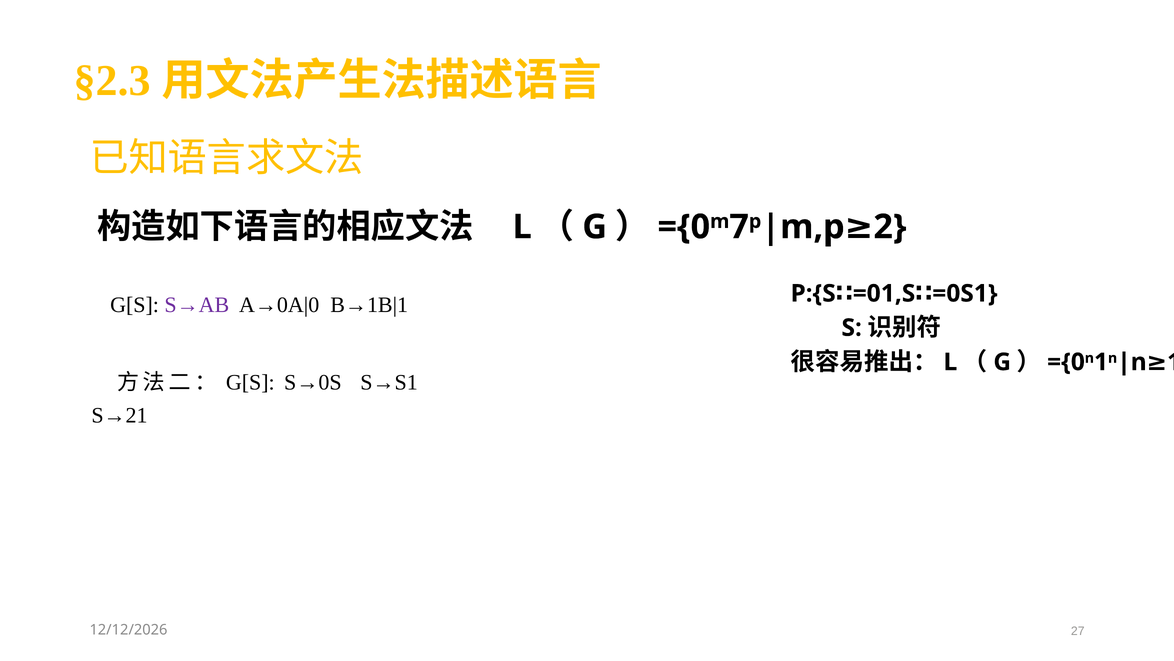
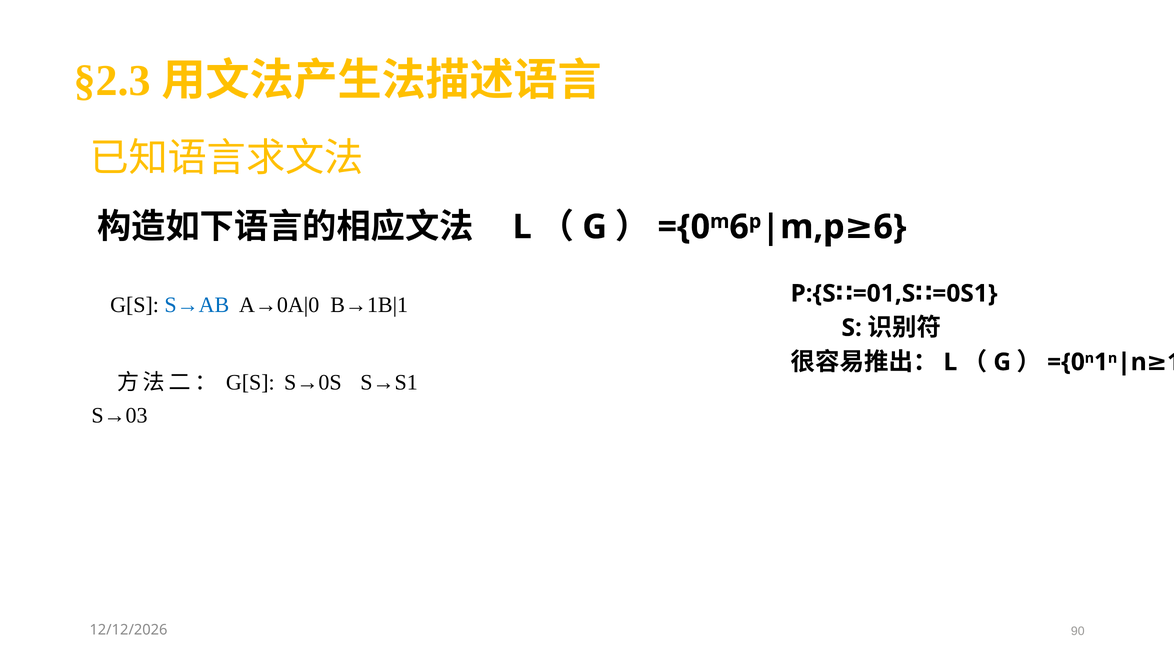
7 at (739, 227): 7 -> 6
2 at (890, 227): 2 -> 6
S→AB colour: purple -> blue
S→21: S→21 -> S→03
27: 27 -> 90
